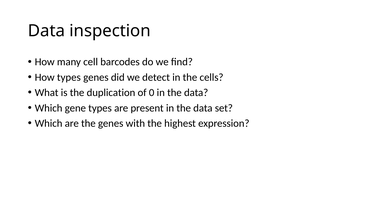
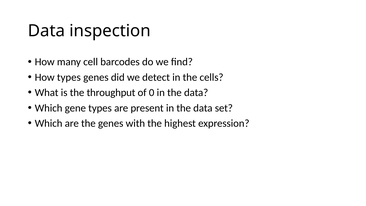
duplication: duplication -> throughput
